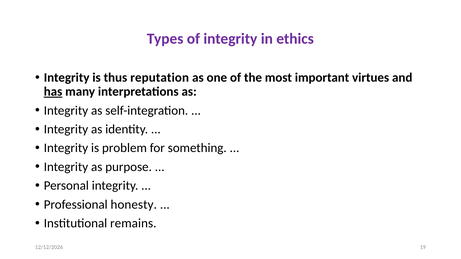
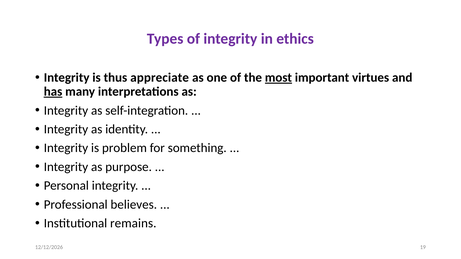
reputation: reputation -> appreciate
most underline: none -> present
honesty: honesty -> believes
